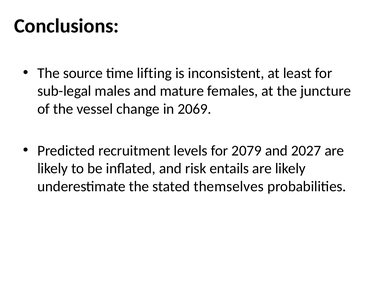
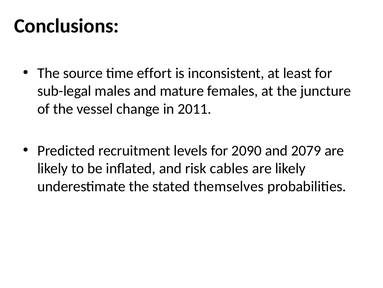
lifting: lifting -> effort
2069: 2069 -> 2011
2079: 2079 -> 2090
2027: 2027 -> 2079
entails: entails -> cables
